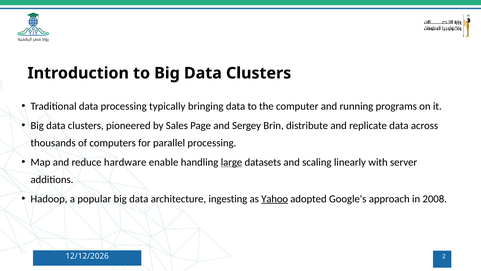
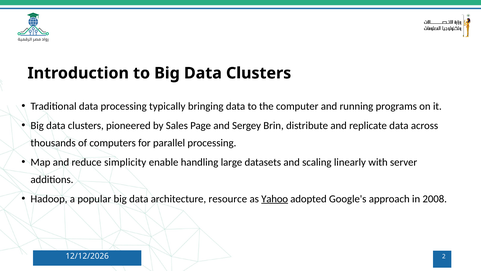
hardware: hardware -> simplicity
large underline: present -> none
ingesting: ingesting -> resource
